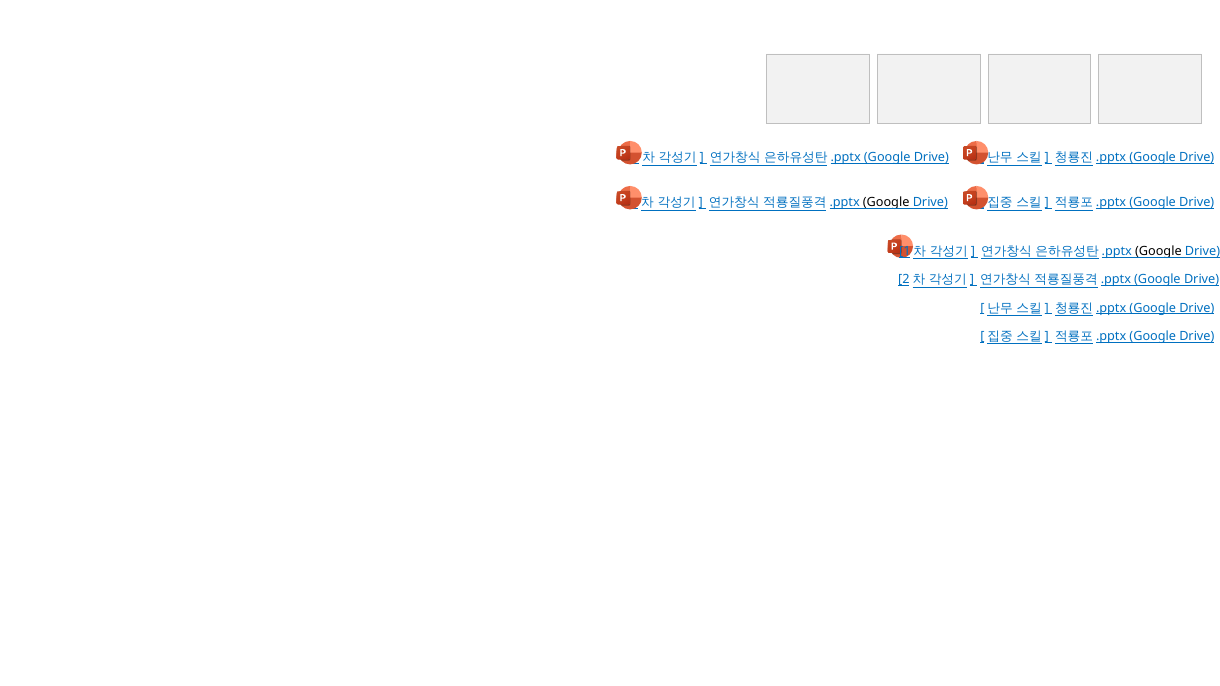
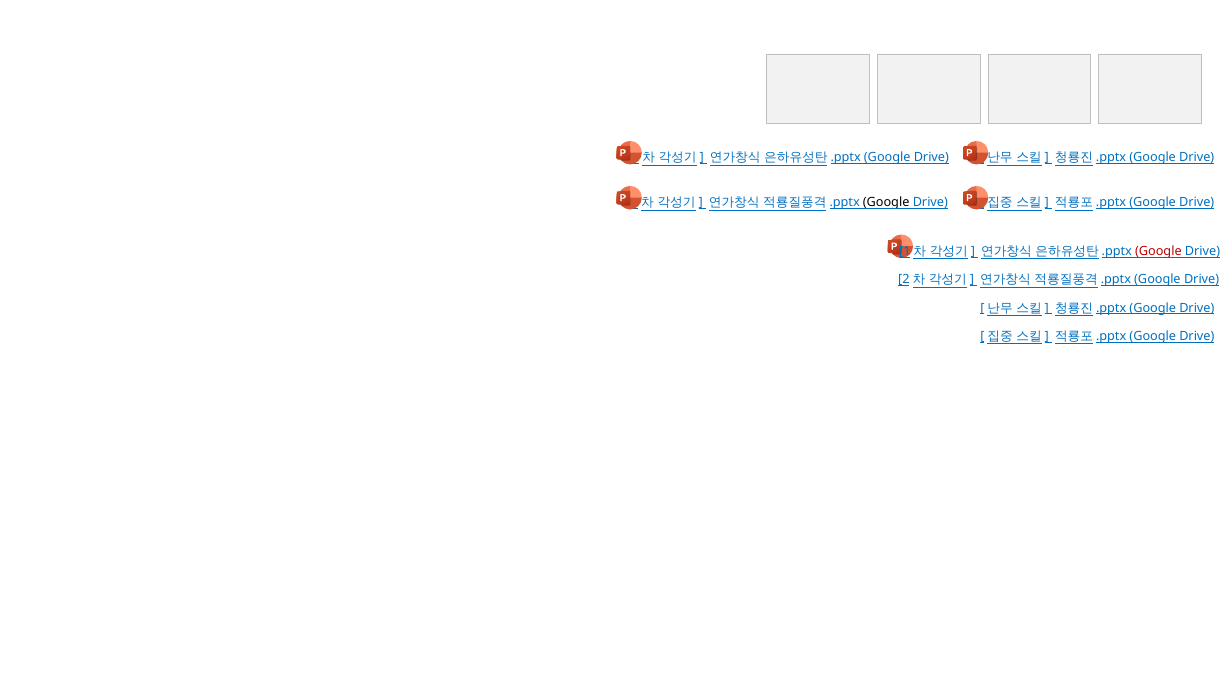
Google at (1158, 251) colour: black -> red
